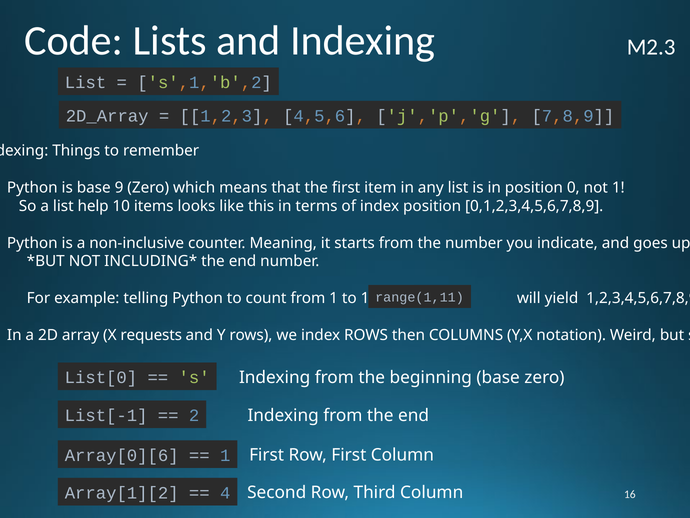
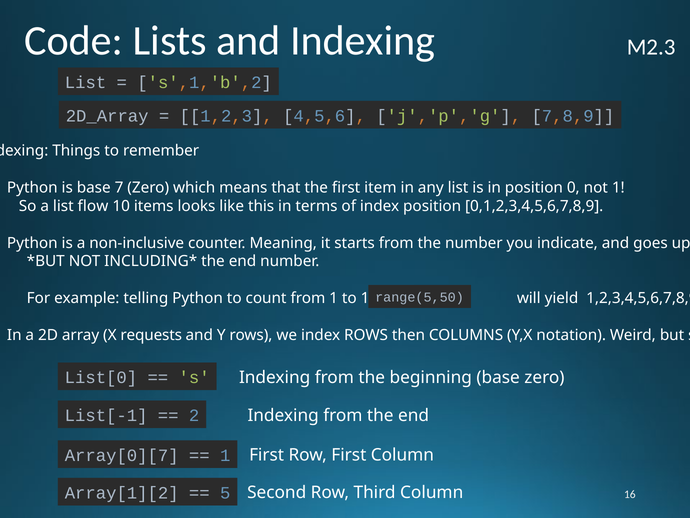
9: 9 -> 7
help: help -> flow
range(1,11: range(1,11 -> range(5,50
Array[0][6: Array[0][6 -> Array[0][7
4: 4 -> 5
